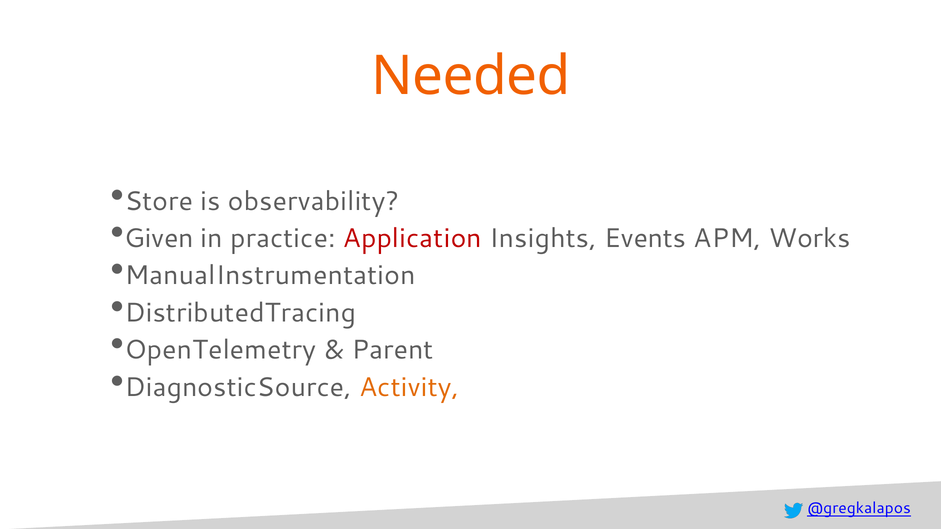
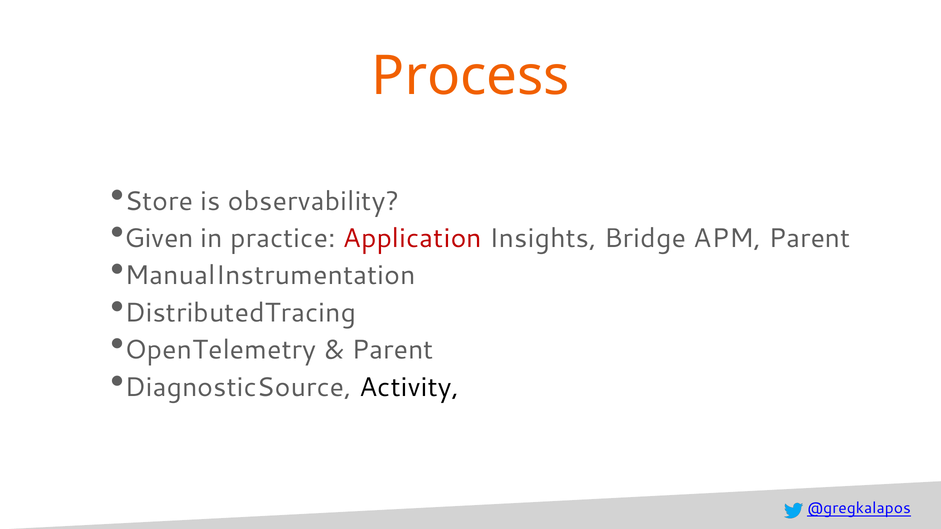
Needed: Needed -> Process
Events: Events -> Bridge
APM Works: Works -> Parent
Activity colour: orange -> black
